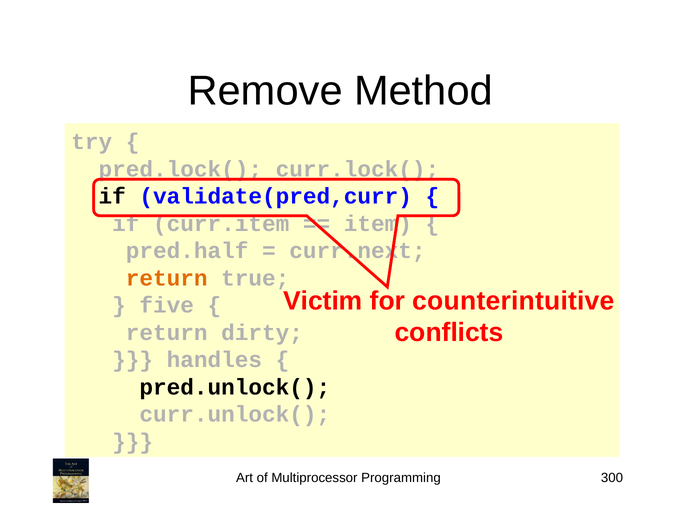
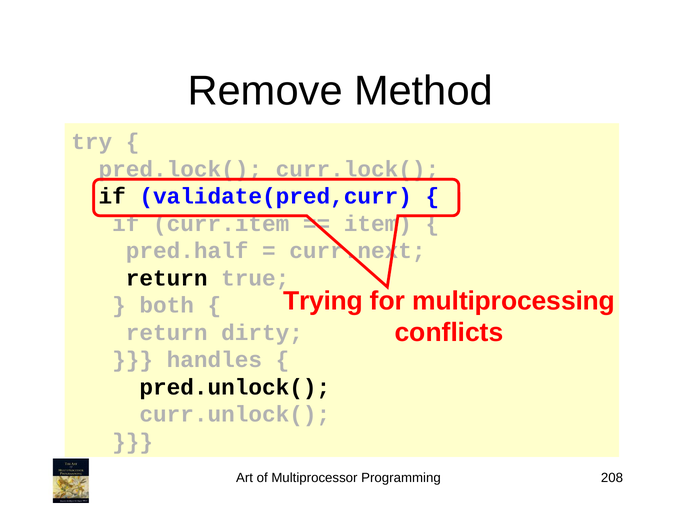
return at (167, 278) colour: orange -> black
Victim: Victim -> Trying
counterintuitive: counterintuitive -> multiprocessing
five: five -> both
300: 300 -> 208
